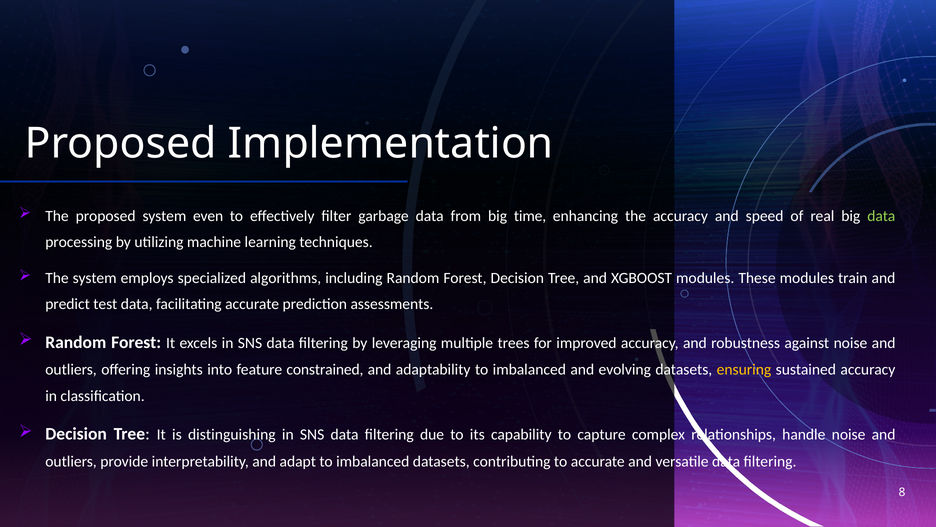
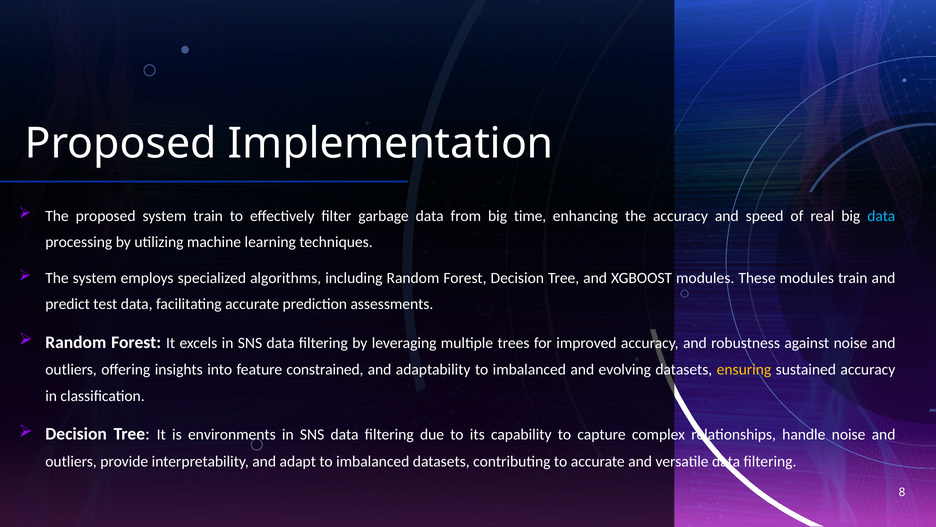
system even: even -> train
data at (881, 216) colour: light green -> light blue
distinguishing: distinguishing -> environments
